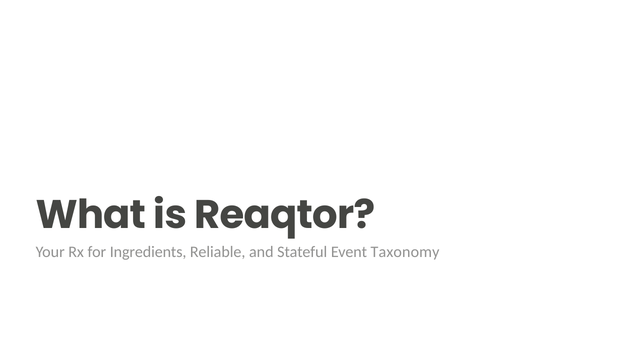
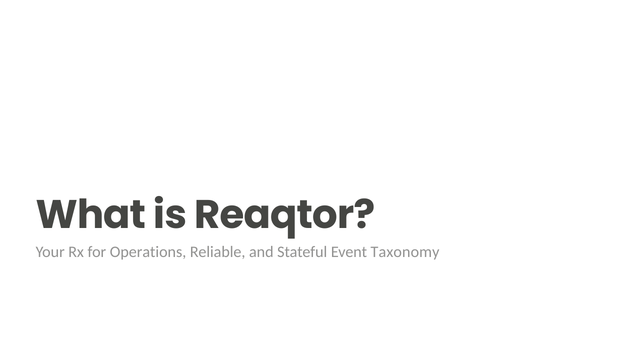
Ingredients: Ingredients -> Operations
